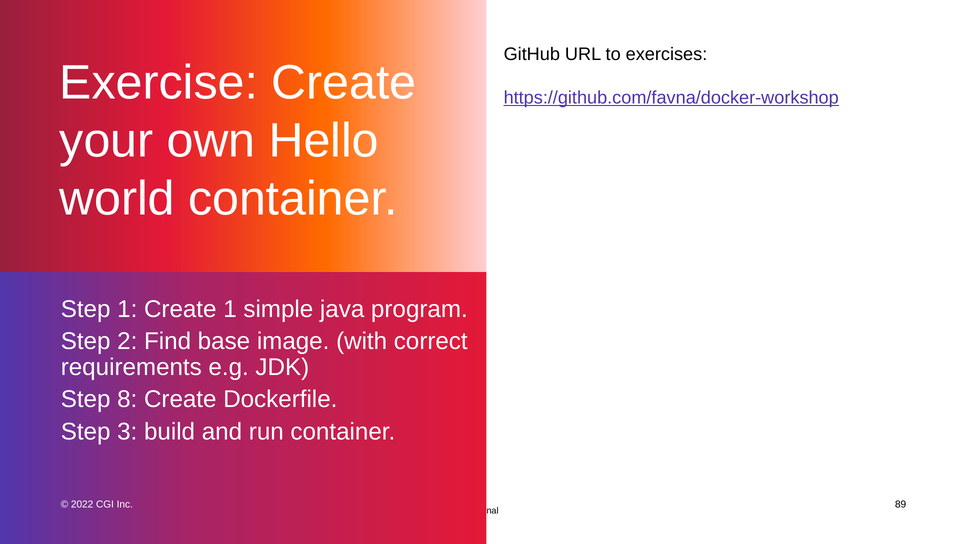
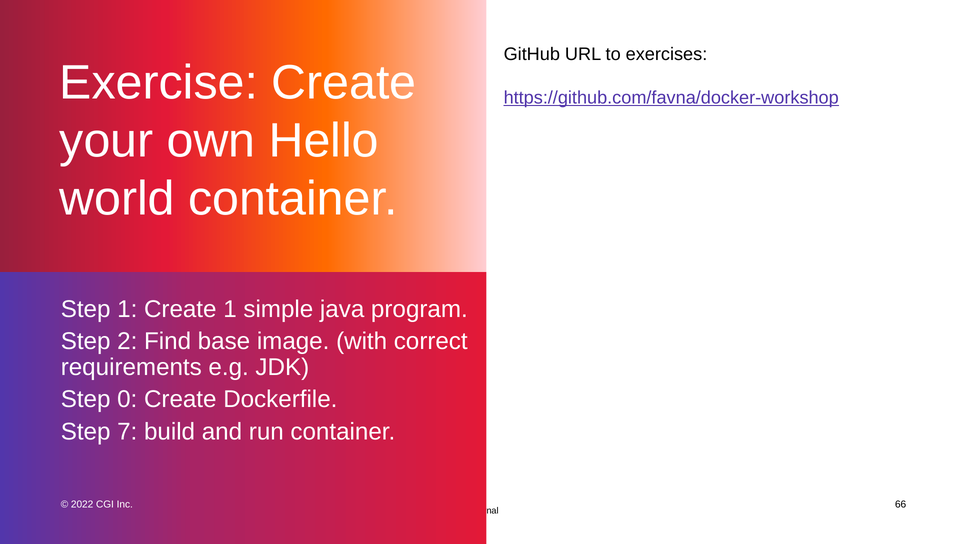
8: 8 -> 0
3: 3 -> 7
89: 89 -> 66
